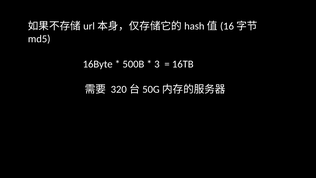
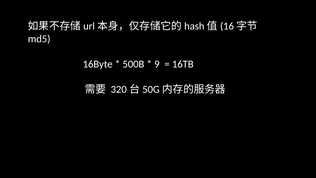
3: 3 -> 9
